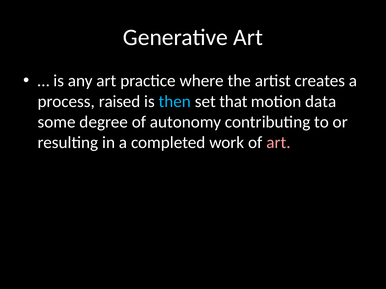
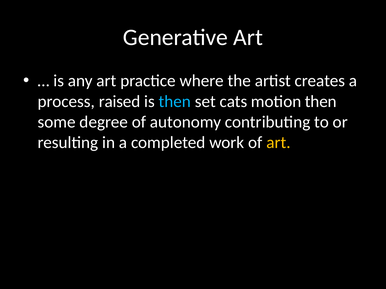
that: that -> cats
motion data: data -> then
art at (278, 143) colour: pink -> yellow
